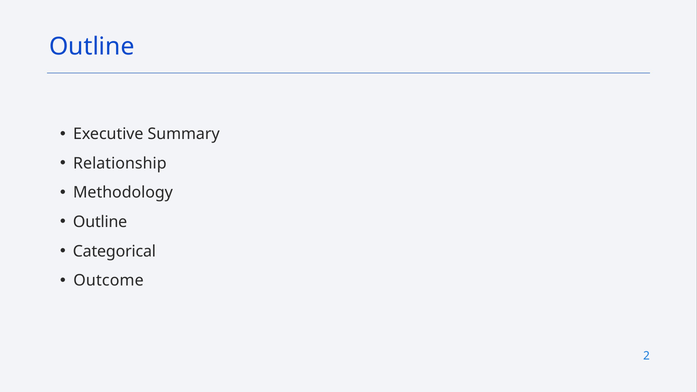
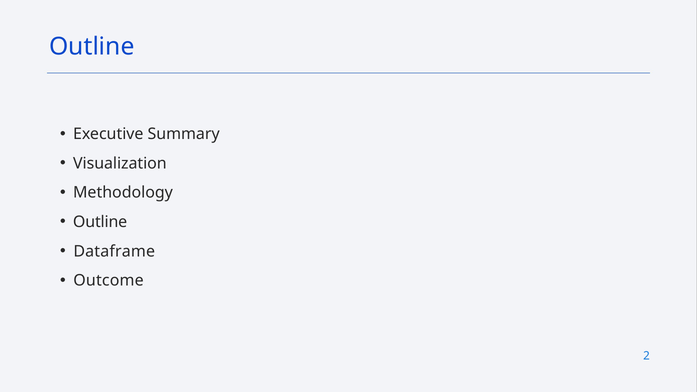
Relationship: Relationship -> Visualization
Categorical: Categorical -> Dataframe
